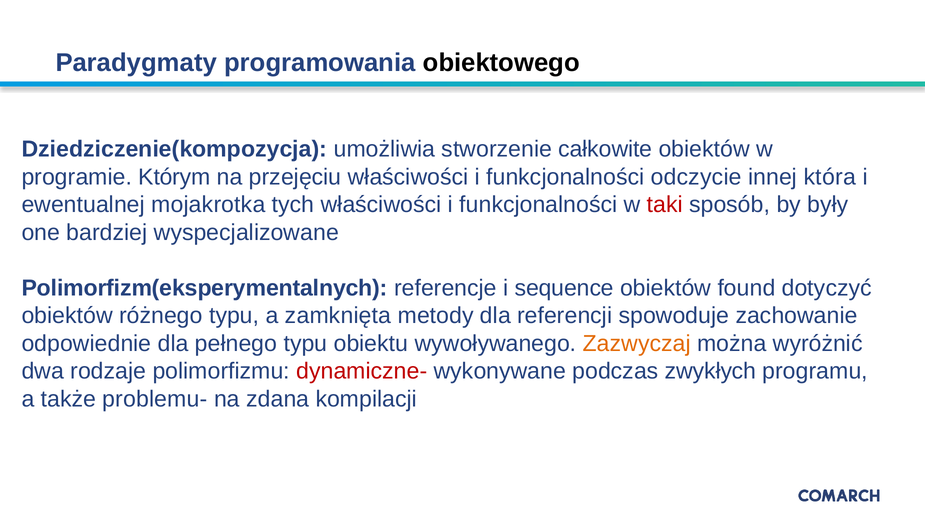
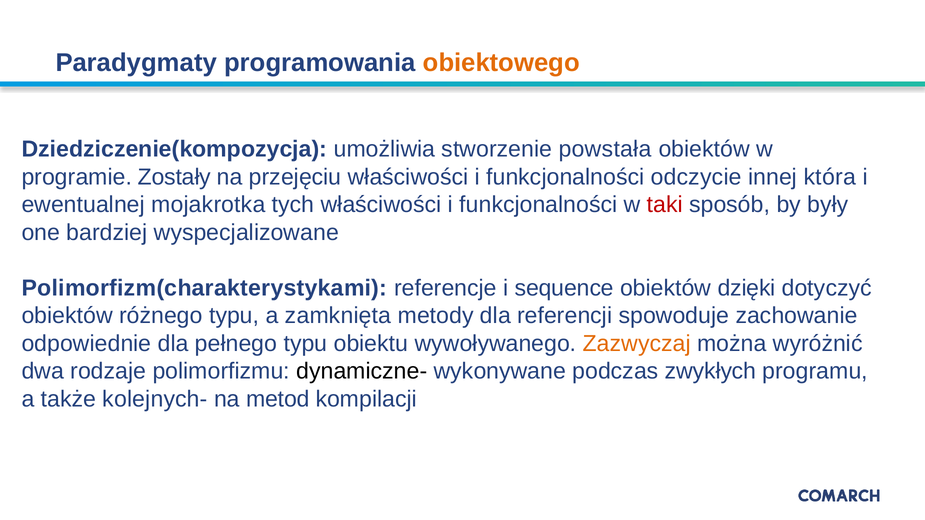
obiektowego colour: black -> orange
całkowite: całkowite -> powstała
Którym: Którym -> Zostały
Polimorfizm(eksperymentalnych: Polimorfizm(eksperymentalnych -> Polimorfizm(charakterystykami
found: found -> dzięki
dynamiczne- colour: red -> black
problemu-: problemu- -> kolejnych-
zdana: zdana -> metod
